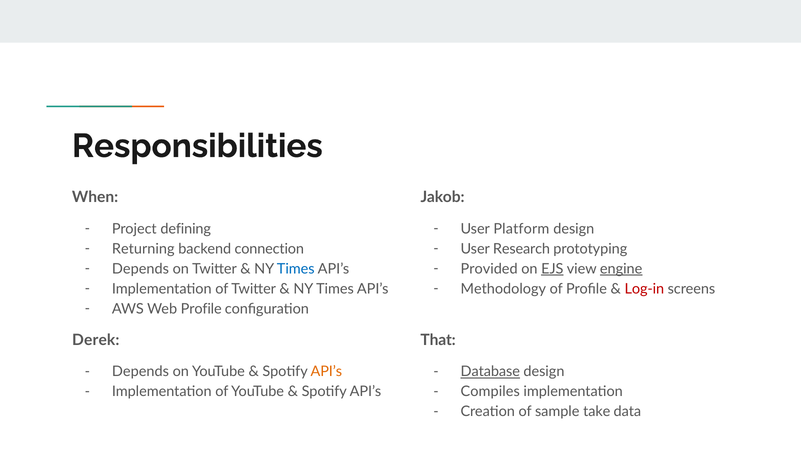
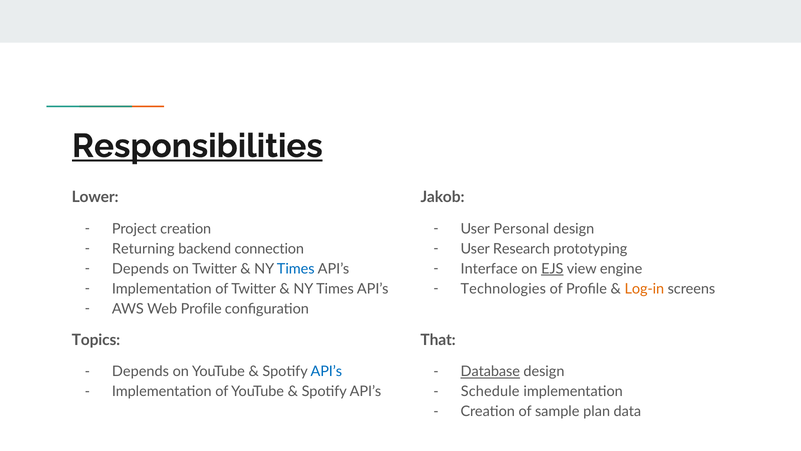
Responsibilities underline: none -> present
When: When -> Lower
Project defining: defining -> creation
Platform: Platform -> Personal
Provided: Provided -> Interface
engine underline: present -> none
Methodology: Methodology -> Technologies
Log-in colour: red -> orange
Derek: Derek -> Topics
API’s at (326, 371) colour: orange -> blue
Compiles: Compiles -> Schedule
take: take -> plan
